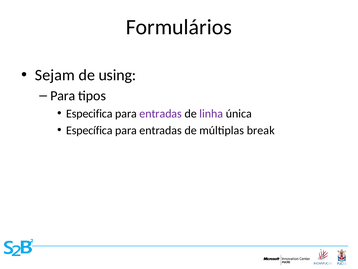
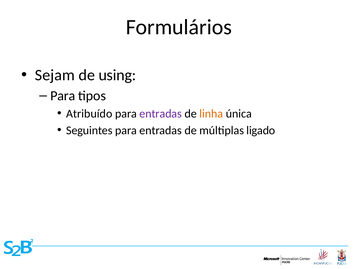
Especifica: Especifica -> Atribuído
linha colour: purple -> orange
Específica: Específica -> Seguintes
break: break -> ligado
